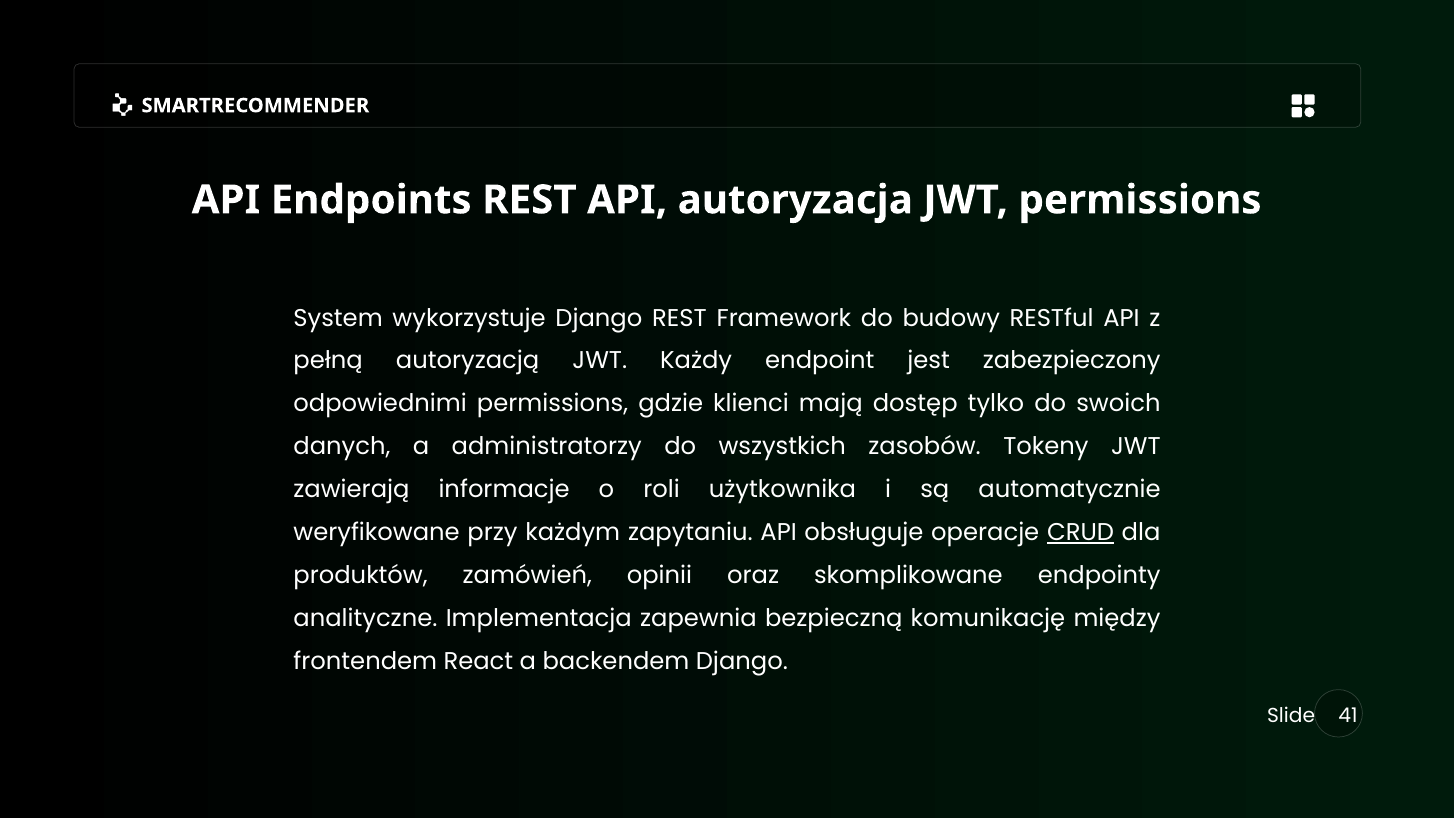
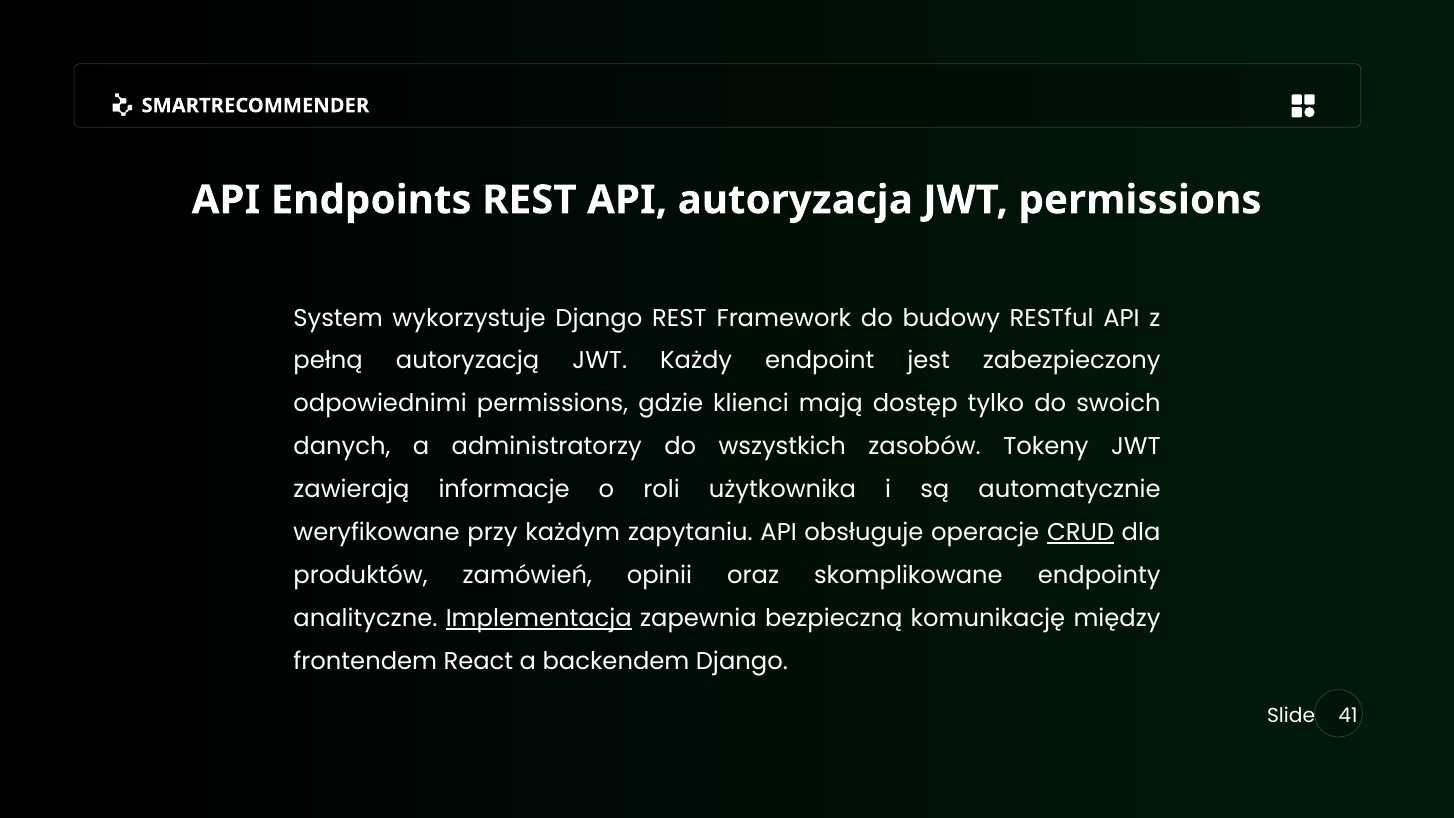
Implementacja underline: none -> present
